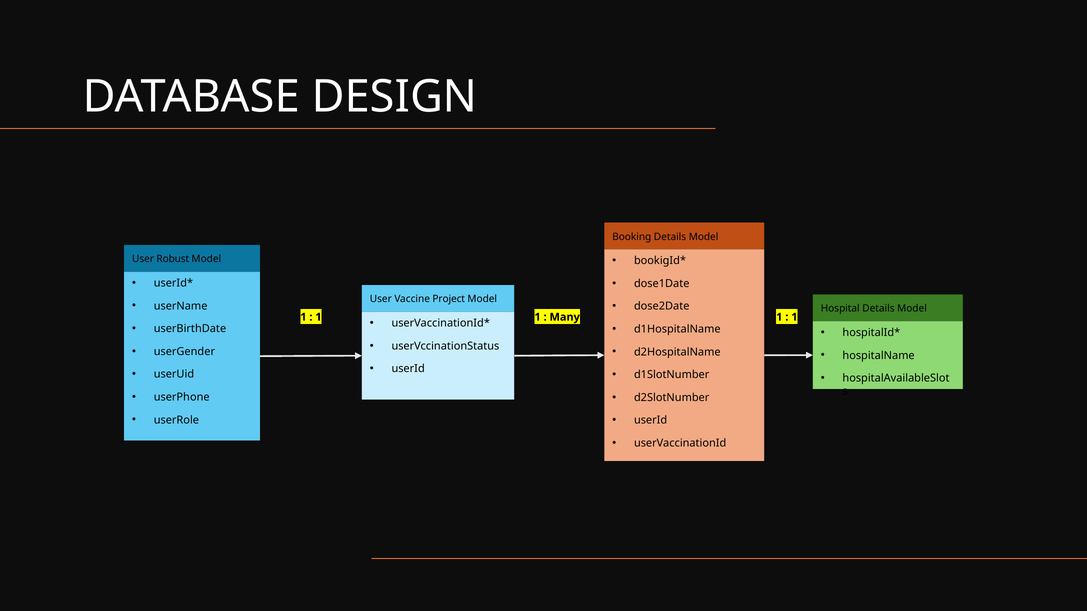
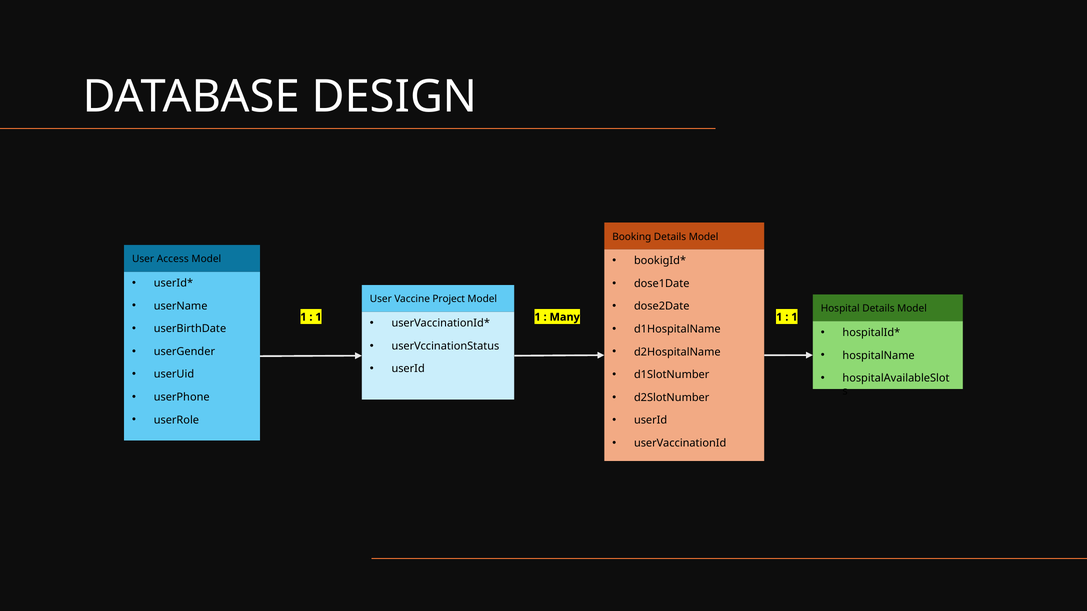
Robust: Robust -> Access
